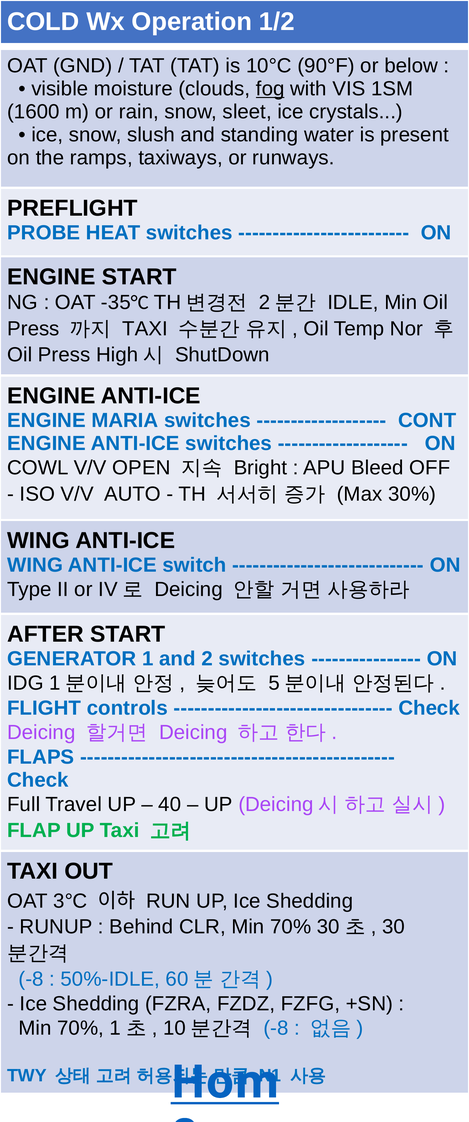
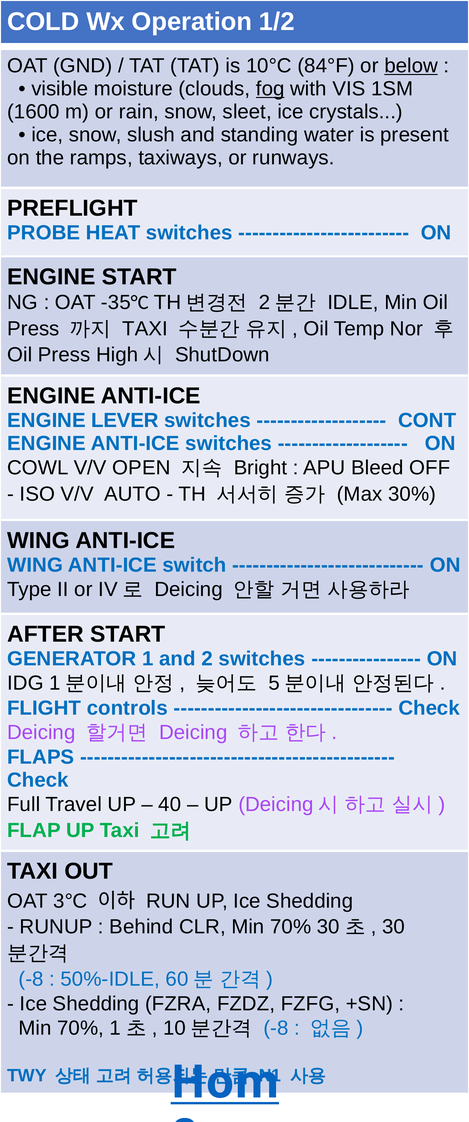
90°F: 90°F -> 84°F
below underline: none -> present
MARIA: MARIA -> LEVER
